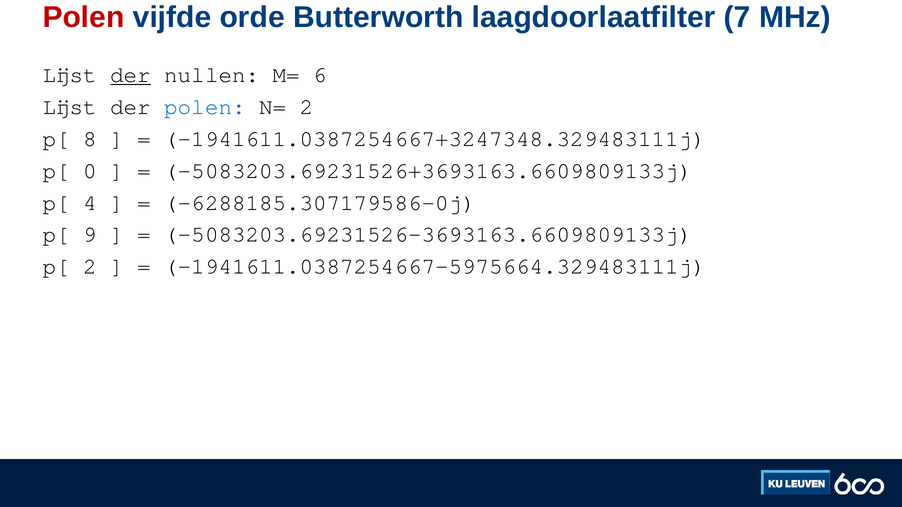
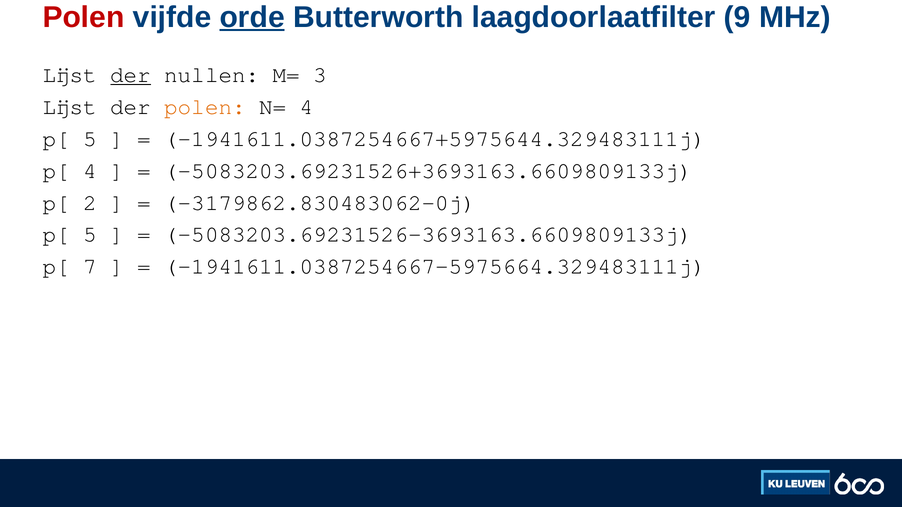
orde underline: none -> present
7: 7 -> 9
6: 6 -> 3
polen at (205, 107) colour: blue -> orange
N= 2: 2 -> 4
8 at (90, 139): 8 -> 5
-1941611.0387254667+3247348.329483111j: -1941611.0387254667+3247348.329483111j -> -1941611.0387254667+5975644.329483111j
p[ 0: 0 -> 4
4: 4 -> 2
-6288185.307179586-0j: -6288185.307179586-0j -> -3179862.830483062-0j
9 at (90, 235): 9 -> 5
p[ 2: 2 -> 7
